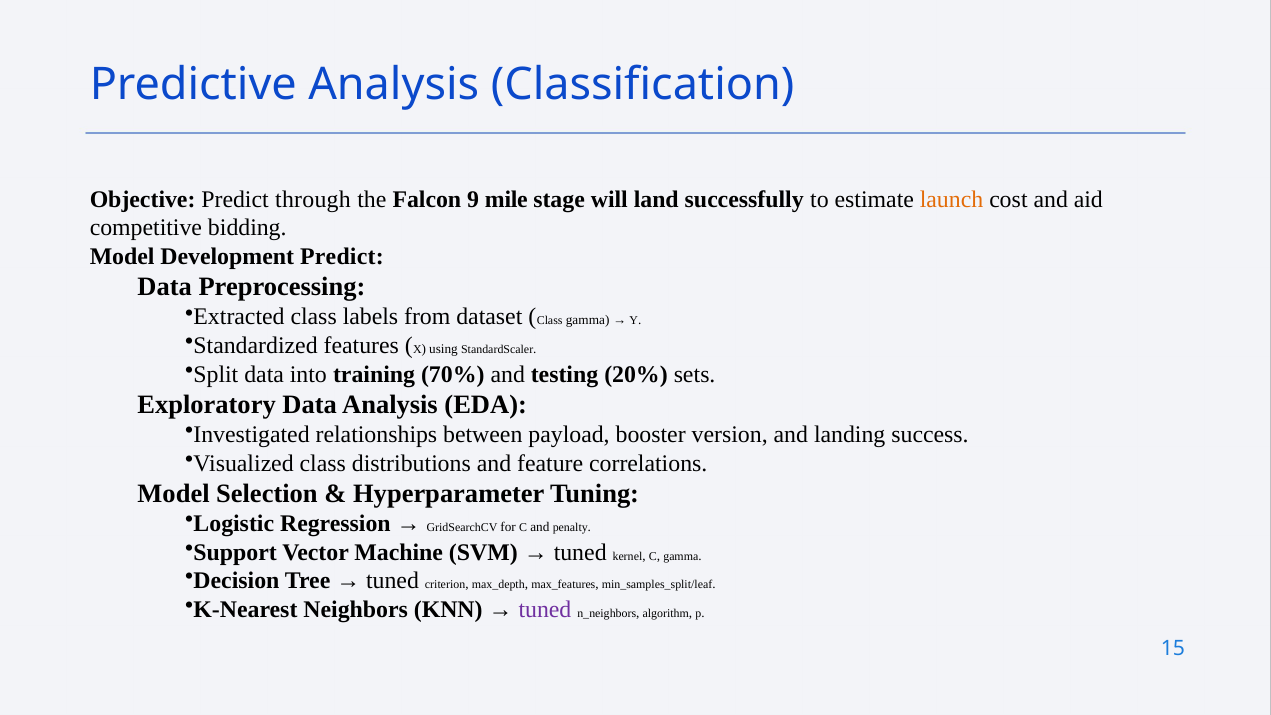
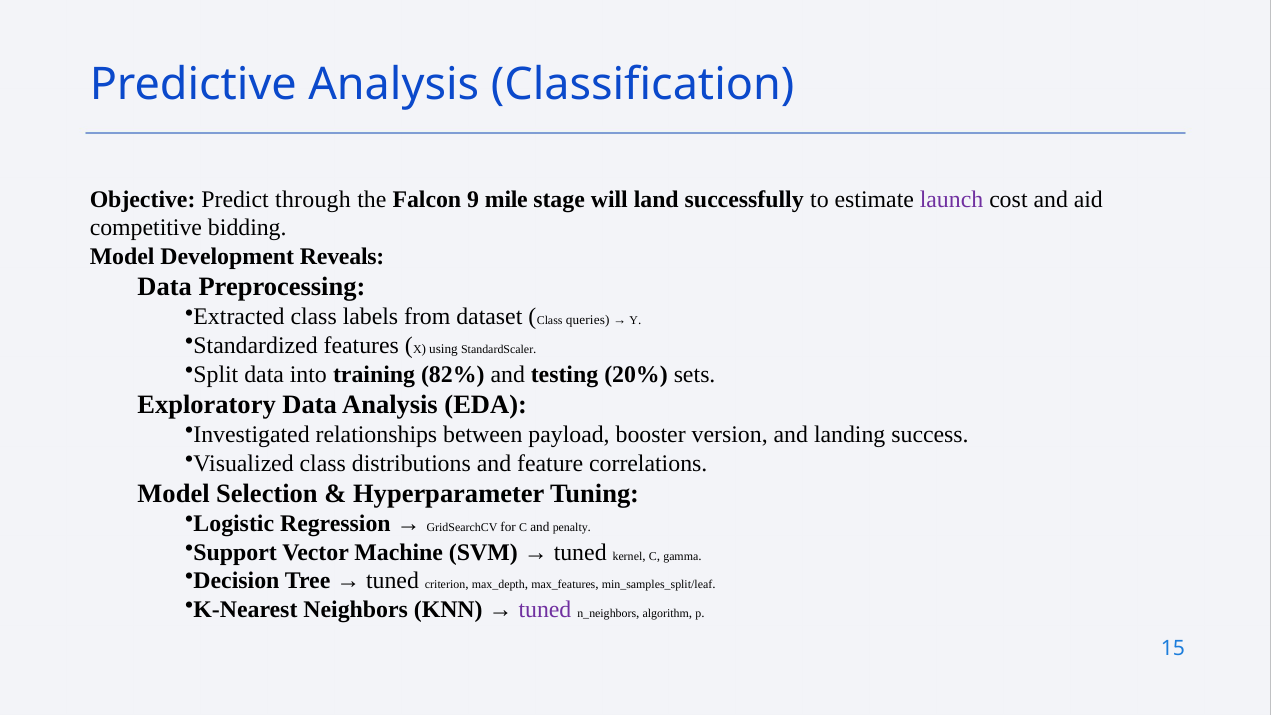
launch colour: orange -> purple
Development Predict: Predict -> Reveals
Class gamma: gamma -> queries
70%: 70% -> 82%
